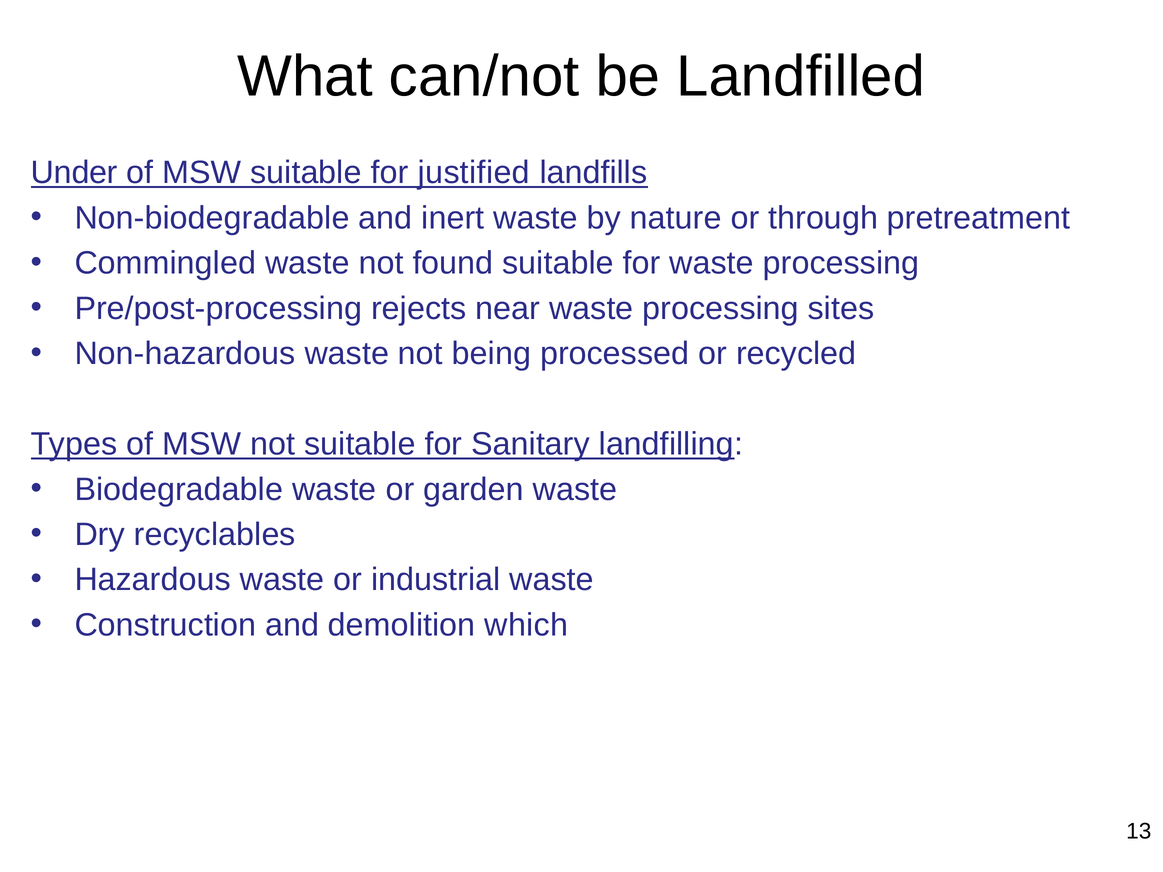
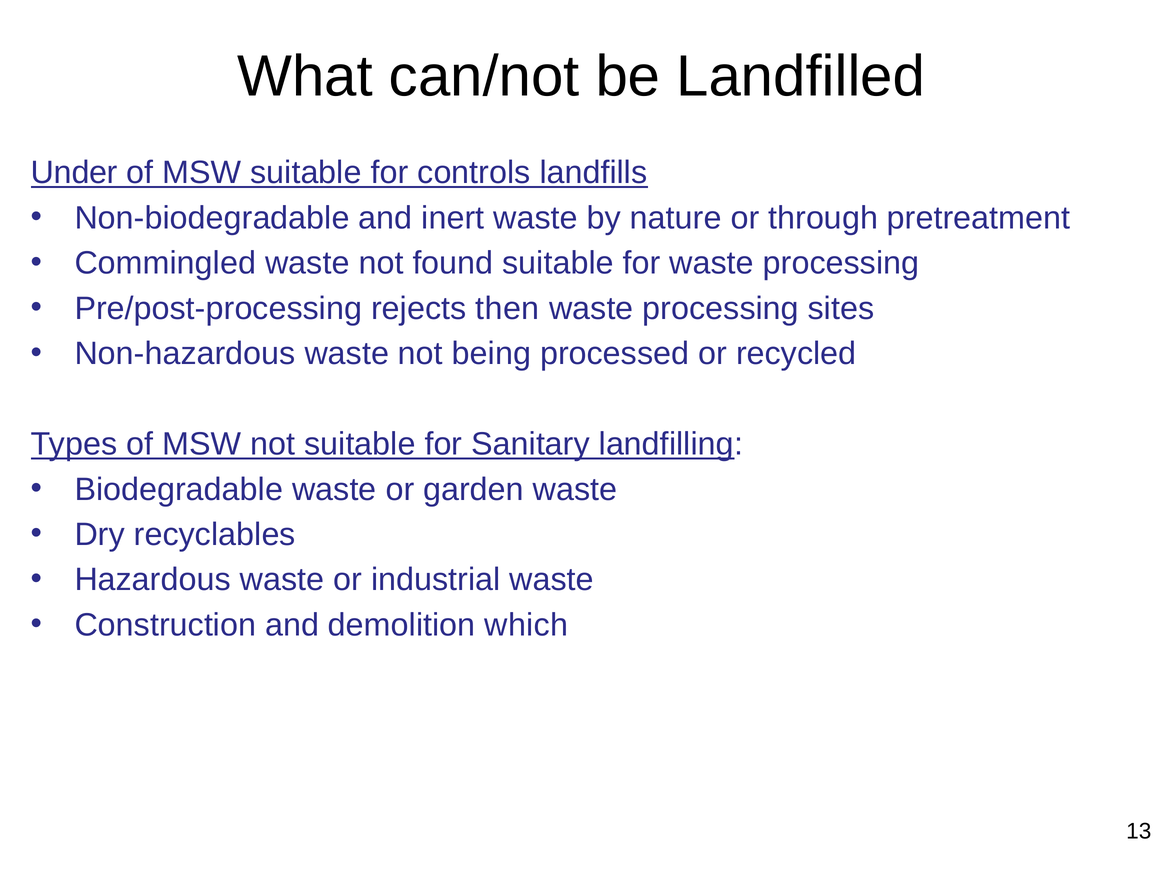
justified: justified -> controls
near: near -> then
